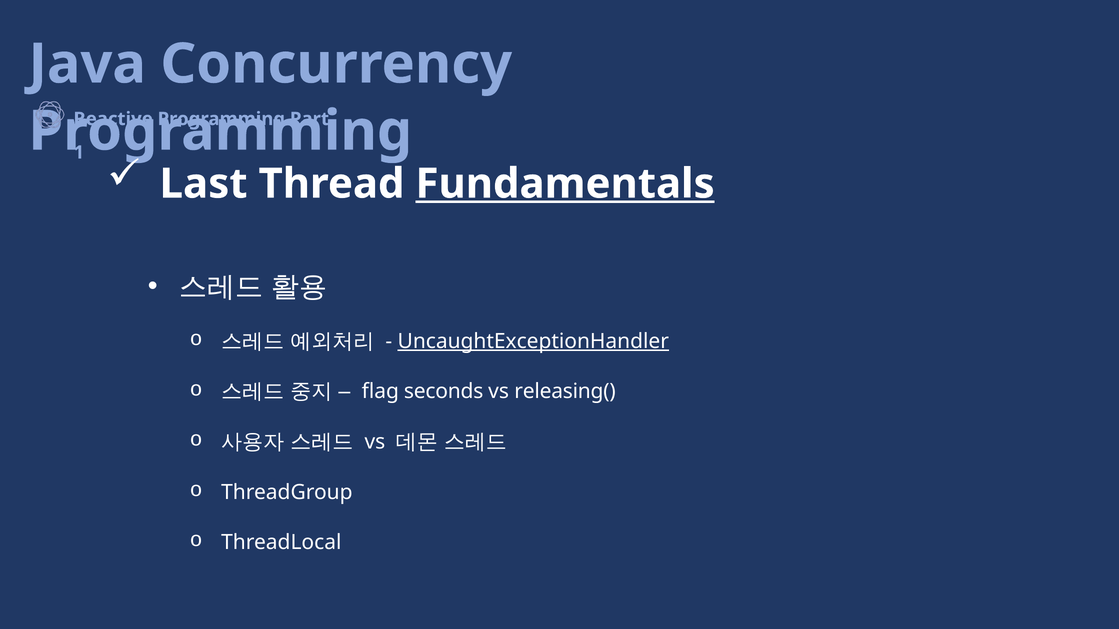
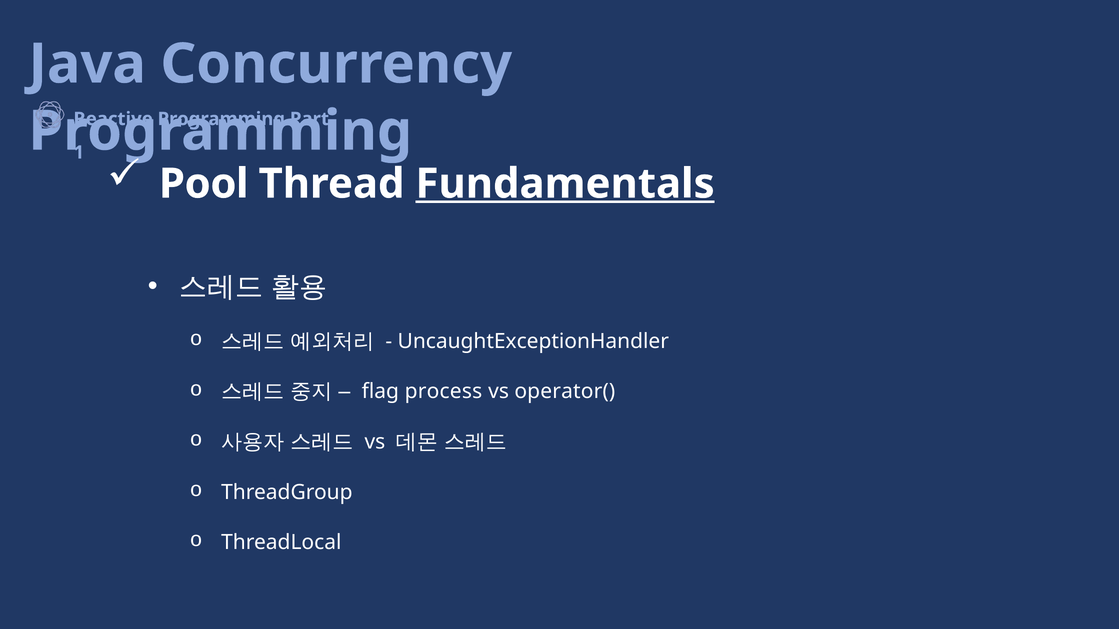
Last: Last -> Pool
UncaughtExceptionHandler underline: present -> none
seconds: seconds -> process
releasing(: releasing( -> operator(
